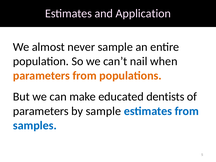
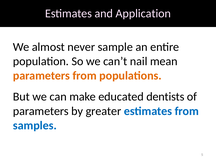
when: when -> mean
by sample: sample -> greater
